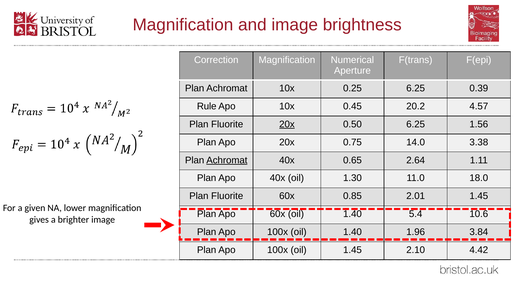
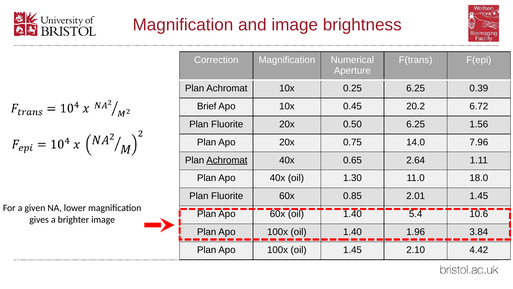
Rule: Rule -> Brief
4.57: 4.57 -> 6.72
20x at (287, 124) underline: present -> none
3.38: 3.38 -> 7.96
